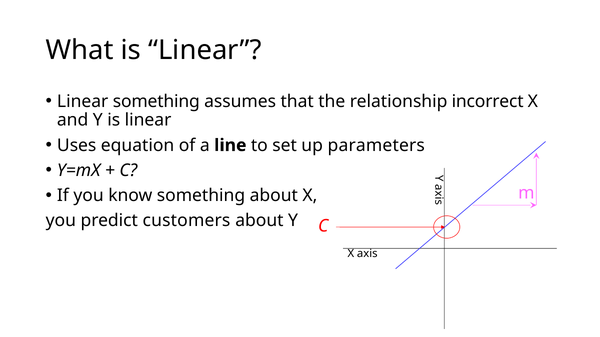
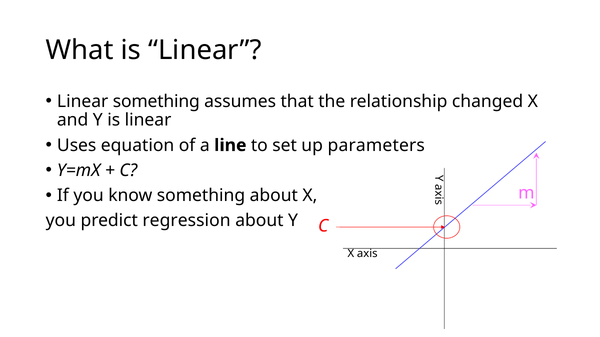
incorrect: incorrect -> changed
customers: customers -> regression
